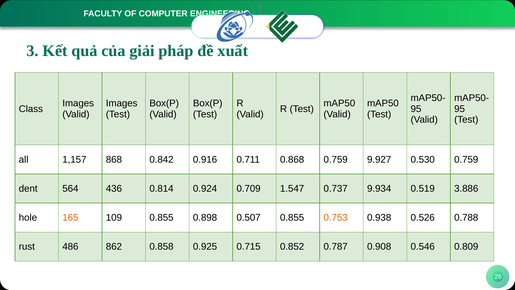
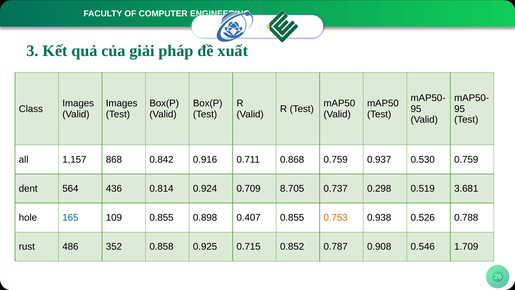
9.927: 9.927 -> 0.937
1.547: 1.547 -> 8.705
9.934: 9.934 -> 0.298
3.886: 3.886 -> 3.681
165 colour: orange -> blue
0.507: 0.507 -> 0.407
862: 862 -> 352
0.809: 0.809 -> 1.709
